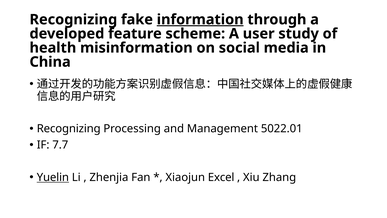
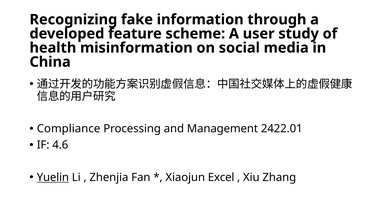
information underline: present -> none
Recognizing at (69, 129): Recognizing -> Compliance
5022.01: 5022.01 -> 2422.01
7.7: 7.7 -> 4.6
